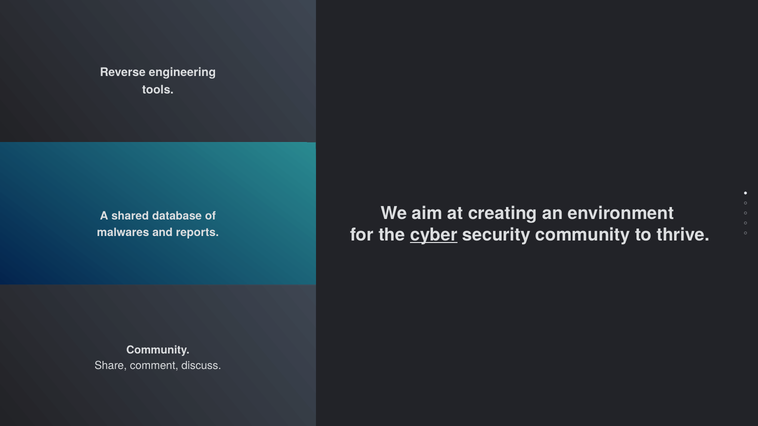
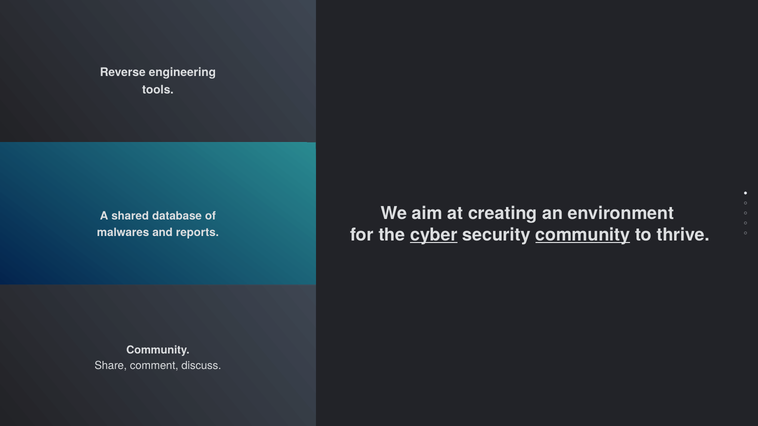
community at (583, 235) underline: none -> present
